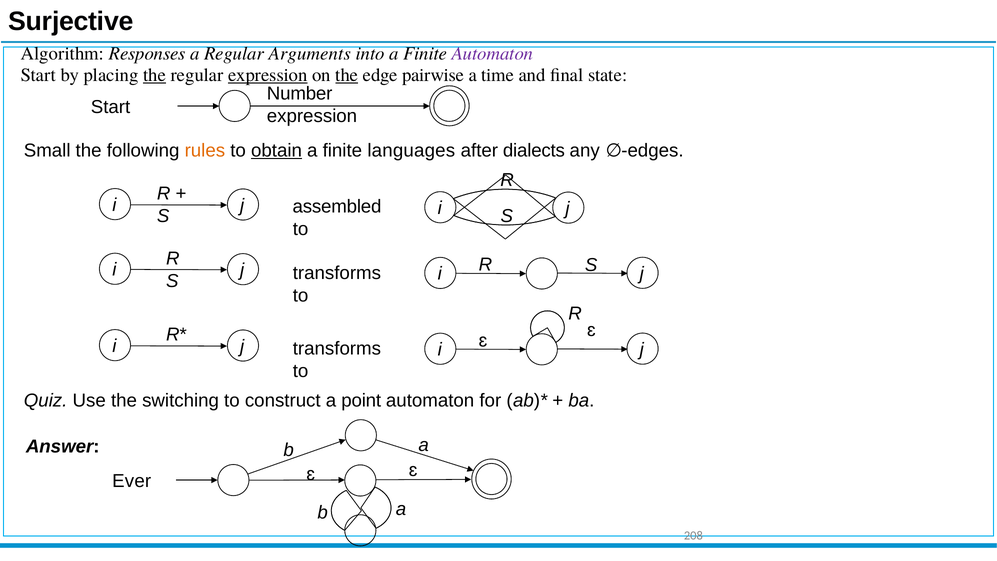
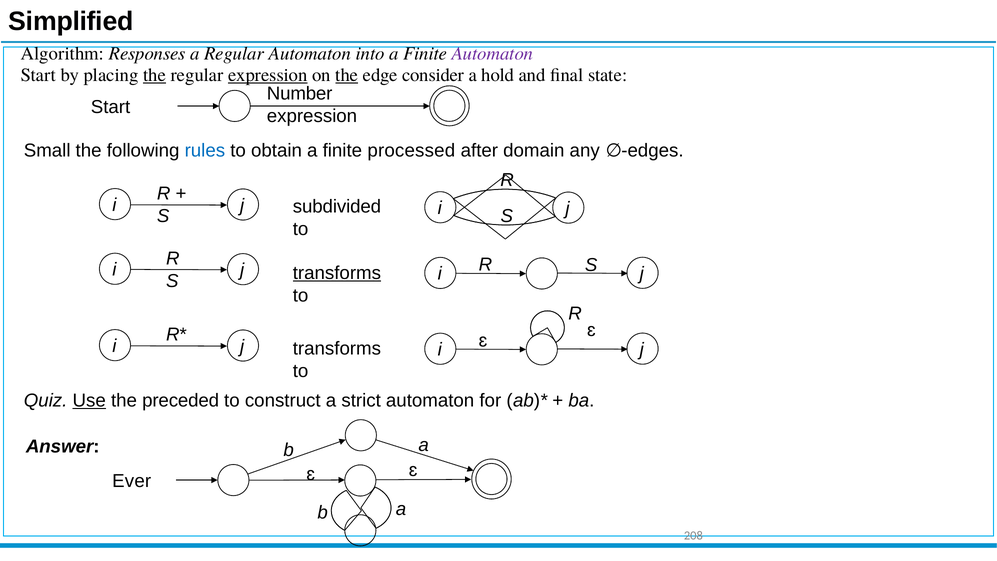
Surjective: Surjective -> Simplified
Regular Arguments: Arguments -> Automaton
pairwise: pairwise -> consider
time: time -> hold
rules colour: orange -> blue
obtain underline: present -> none
languages: languages -> processed
dialects: dialects -> domain
assembled: assembled -> subdivided
transforms at (337, 273) underline: none -> present
Use underline: none -> present
switching: switching -> preceded
point: point -> strict
